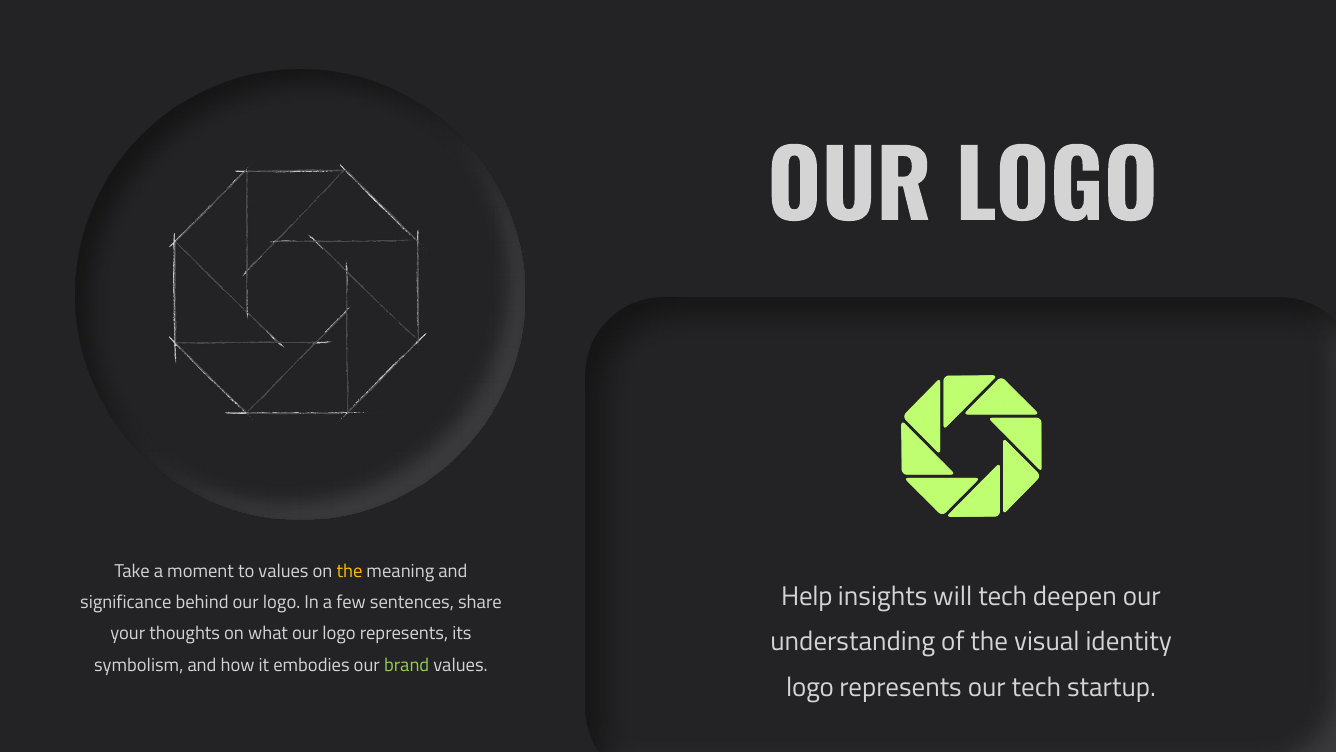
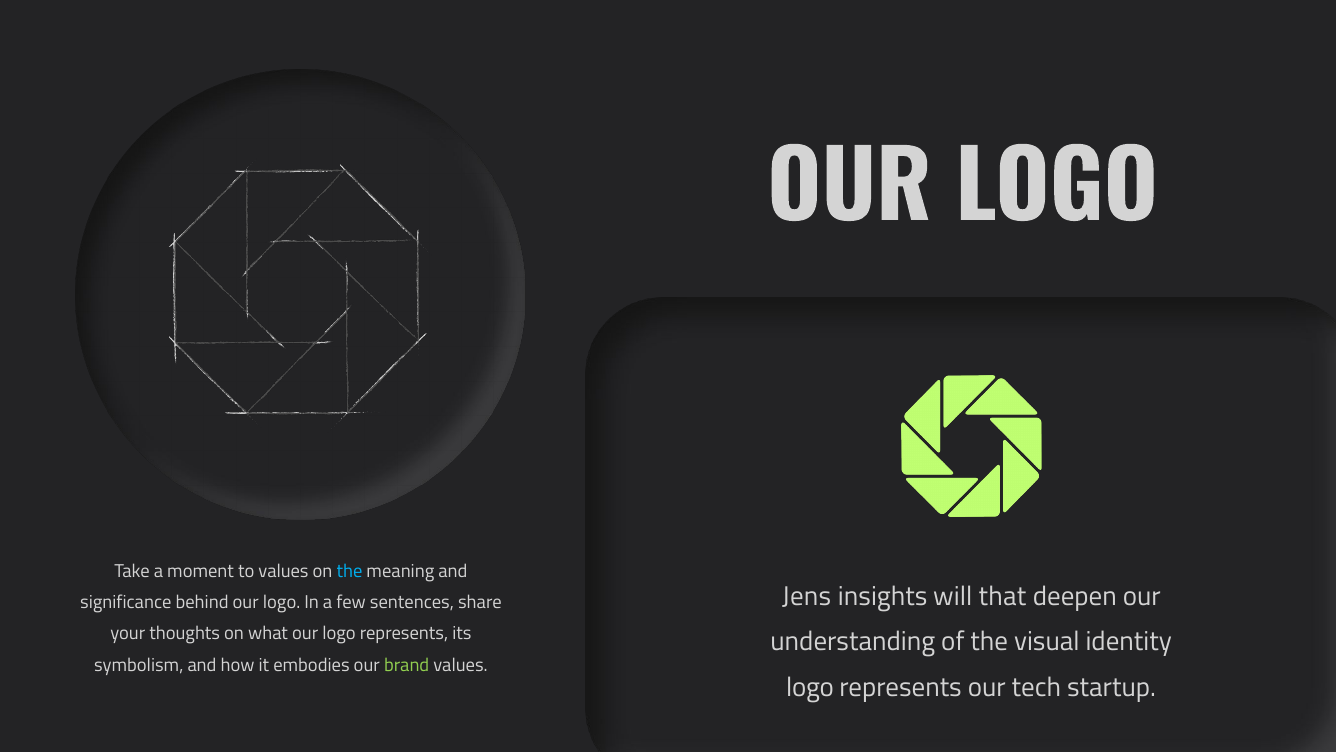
the at (349, 571) colour: yellow -> light blue
Help: Help -> Jens
will tech: tech -> that
